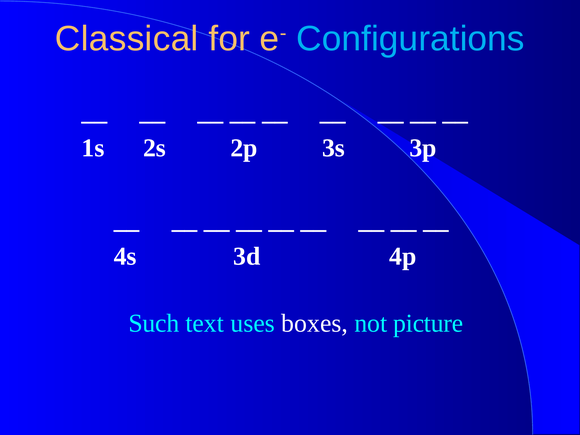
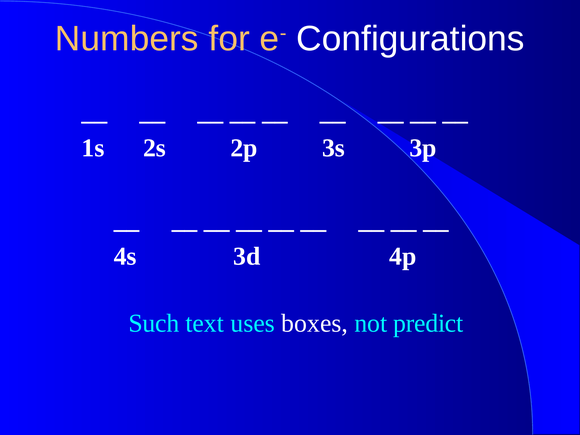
Classical: Classical -> Numbers
Configurations colour: light blue -> white
picture: picture -> predict
